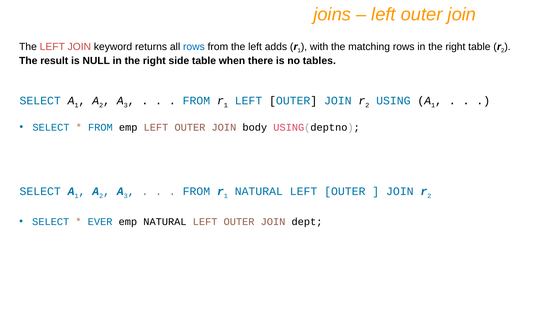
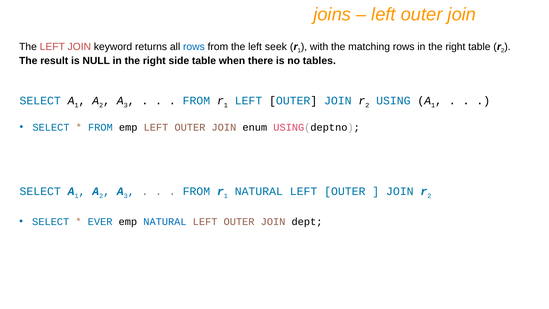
adds: adds -> seek
body: body -> enum
NATURAL at (165, 222) colour: black -> blue
